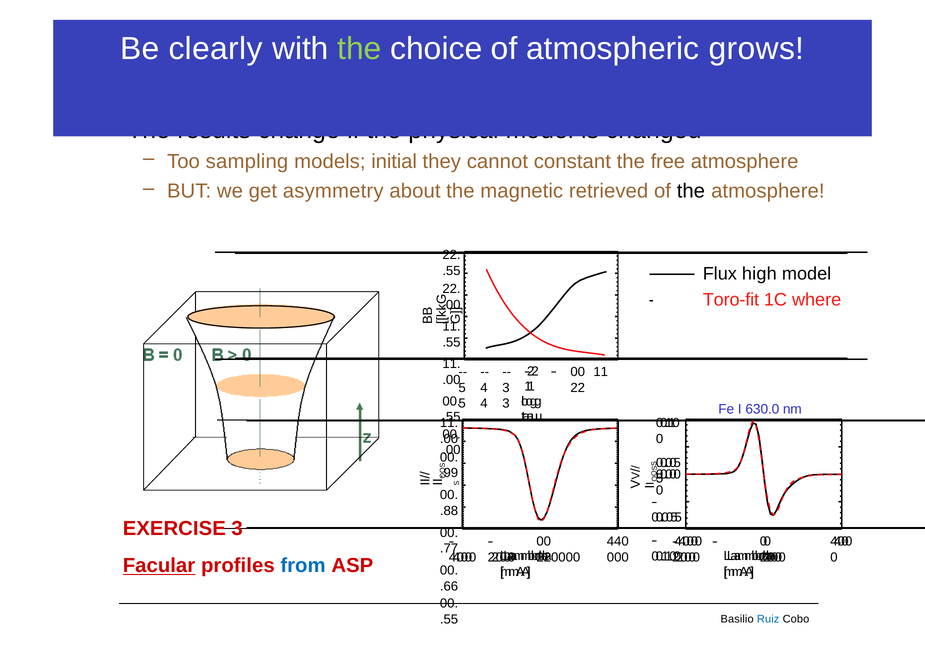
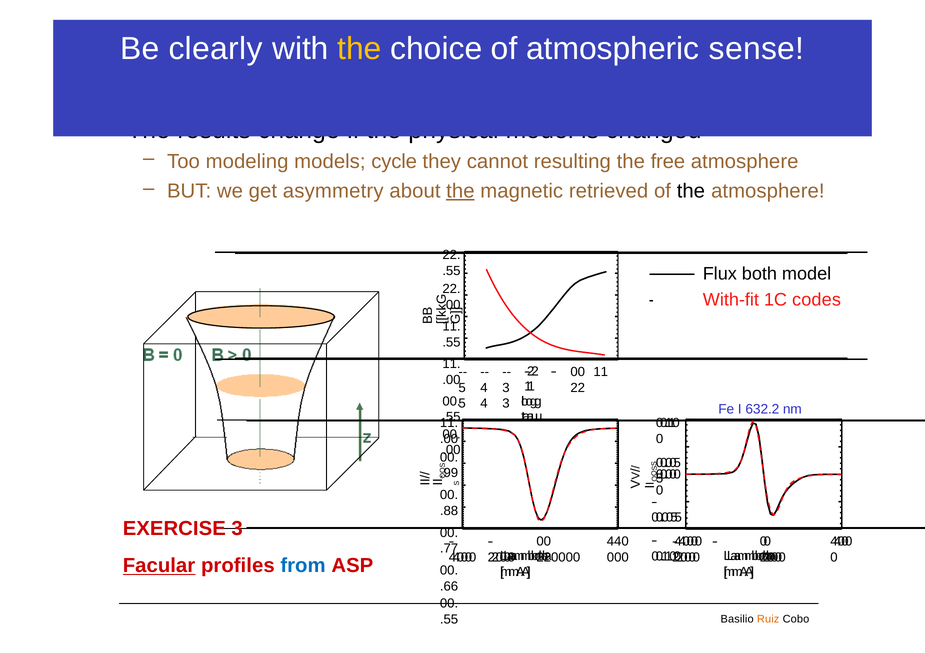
the at (359, 49) colour: light green -> yellow
grows: grows -> sense
sampling: sampling -> modeling
initial: initial -> cycle
constant: constant -> resulting
the at (460, 191) underline: none -> present
high: high -> both
Toro-fit: Toro-fit -> With-fit
where: where -> codes
630.0: 630.0 -> 632.2
Ruiz colour: blue -> orange
